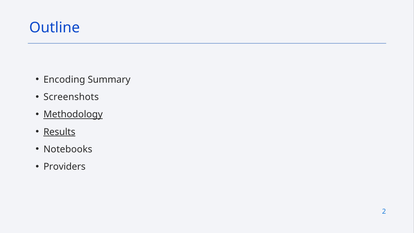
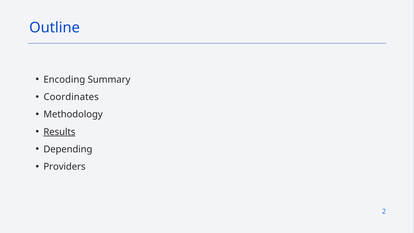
Screenshots: Screenshots -> Coordinates
Methodology underline: present -> none
Notebooks: Notebooks -> Depending
